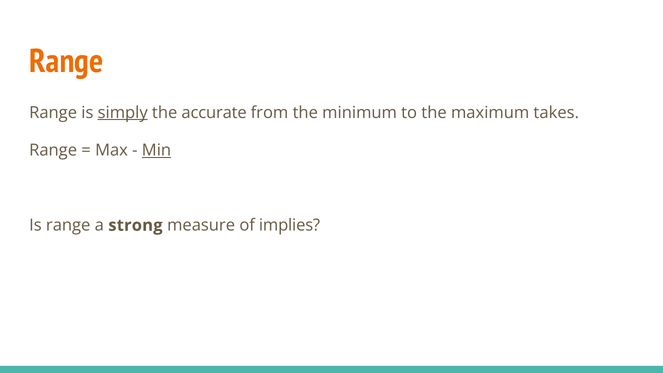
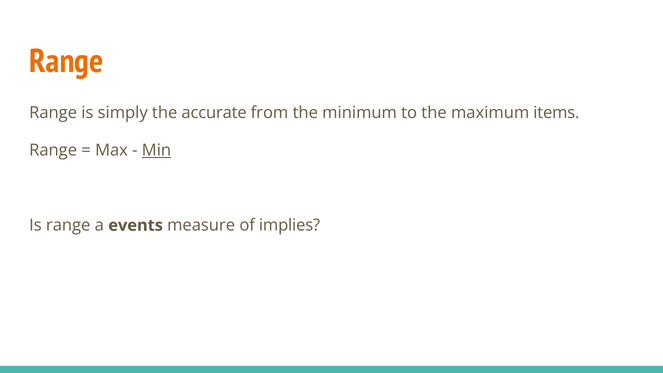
simply underline: present -> none
takes: takes -> items
strong: strong -> events
